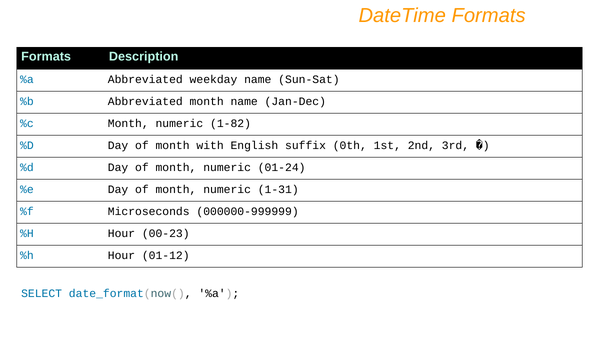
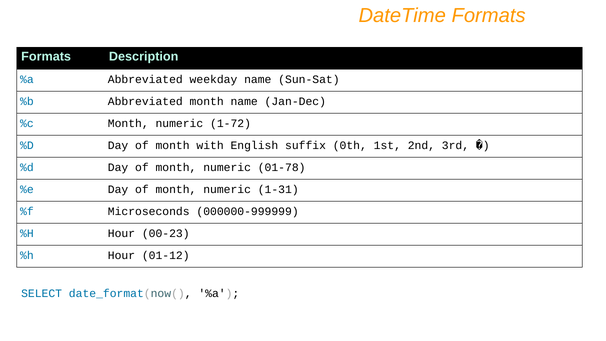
1-82: 1-82 -> 1-72
01-24: 01-24 -> 01-78
